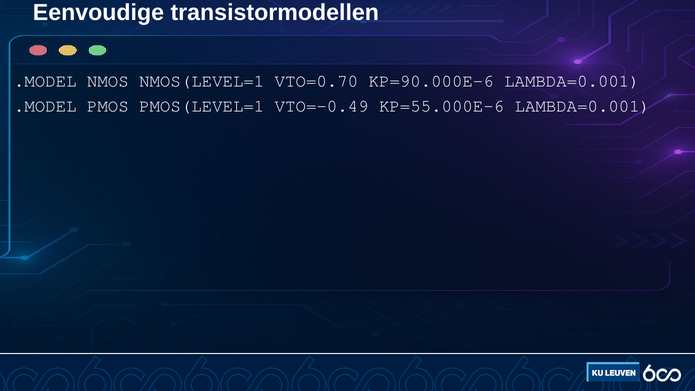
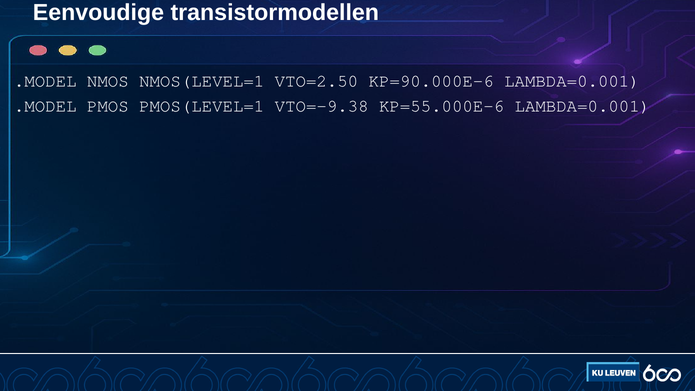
VTO=0.70: VTO=0.70 -> VTO=2.50
VTO=-0.49: VTO=-0.49 -> VTO=-9.38
